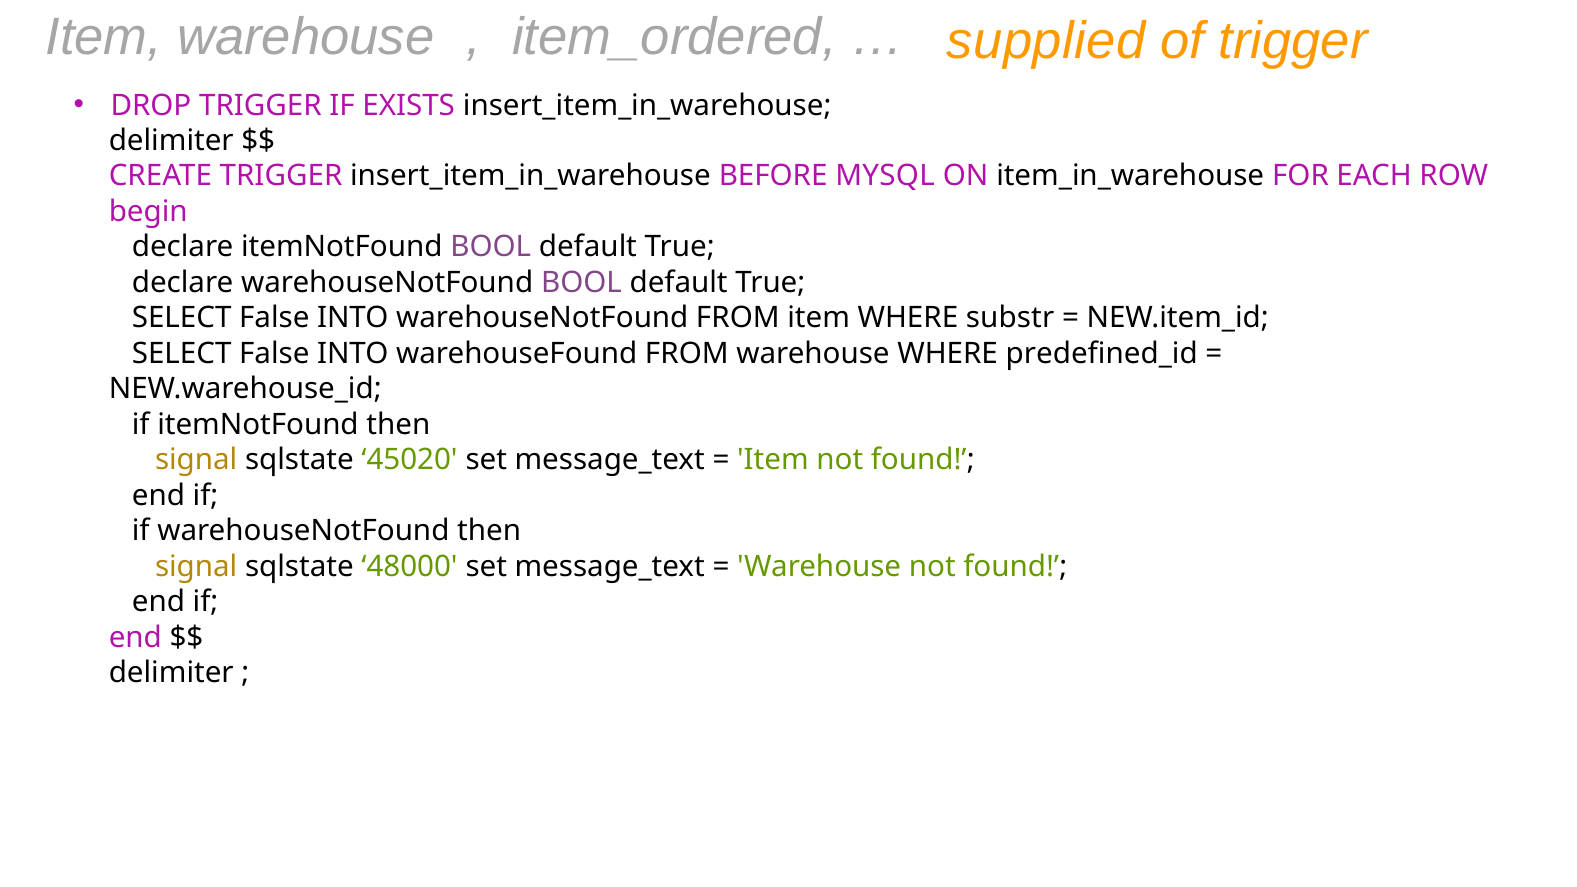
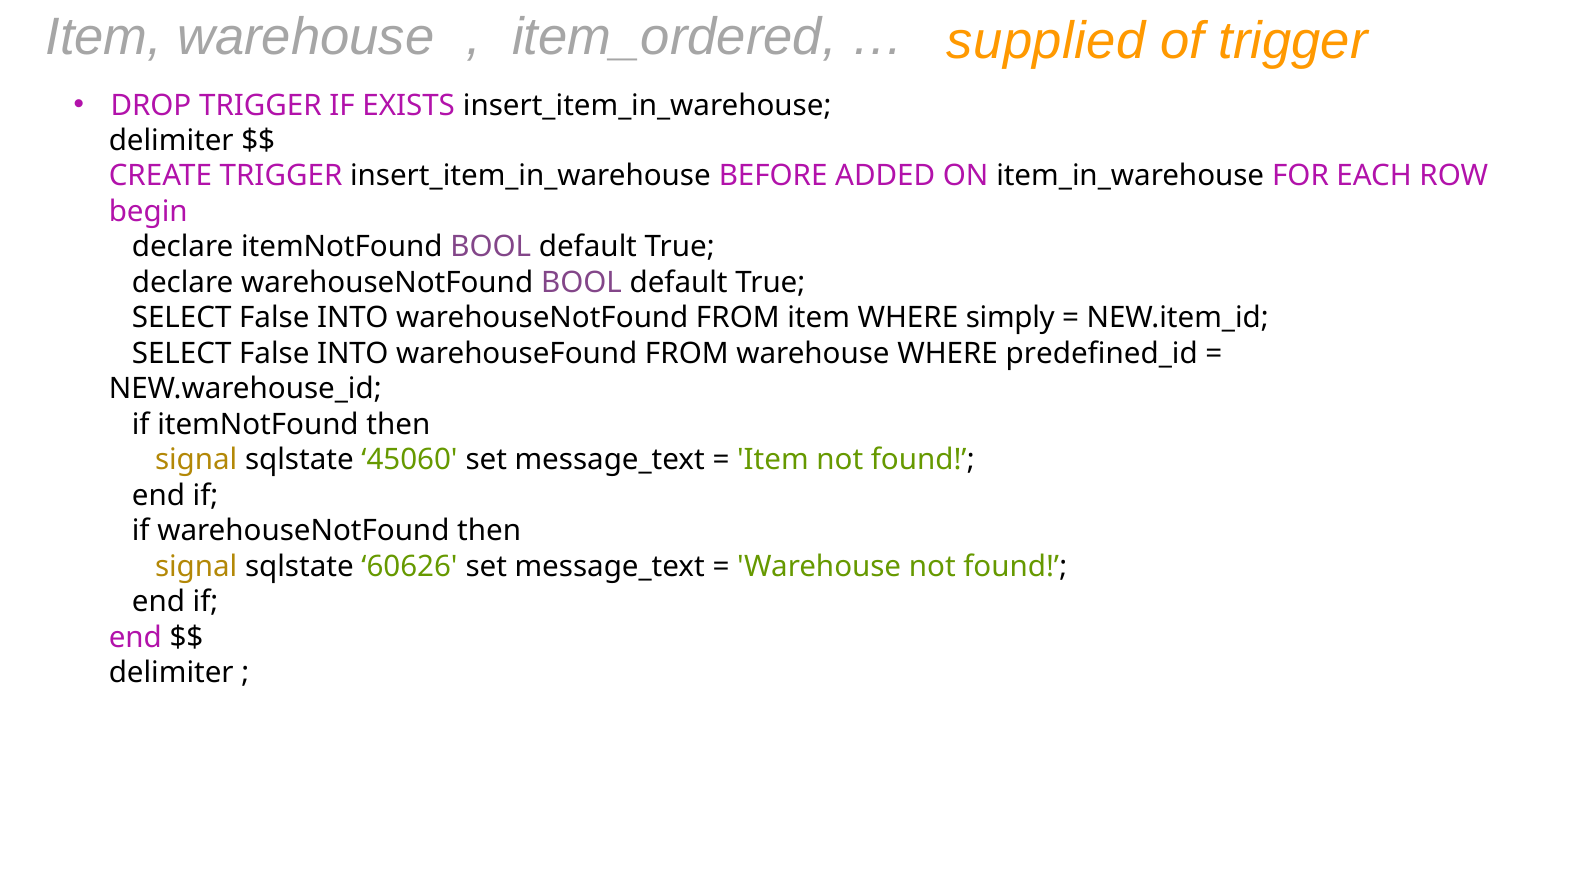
MYSQL: MYSQL -> ADDED
substr: substr -> simply
45020: 45020 -> 45060
48000: 48000 -> 60626
